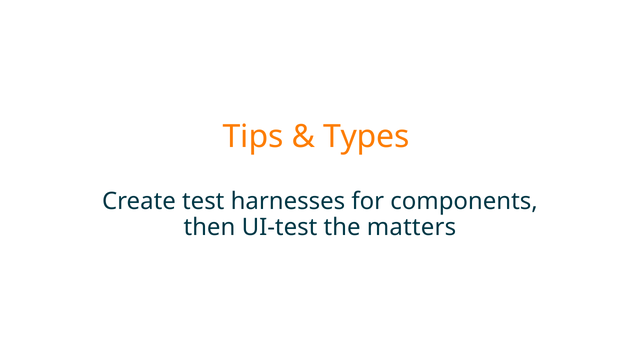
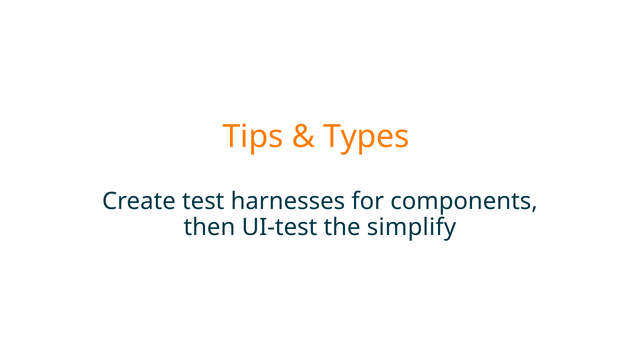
matters: matters -> simplify
